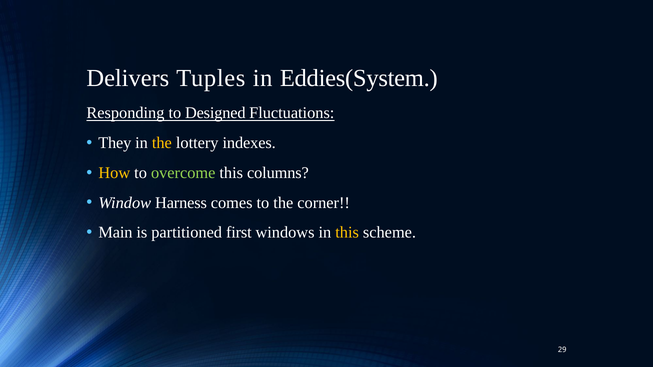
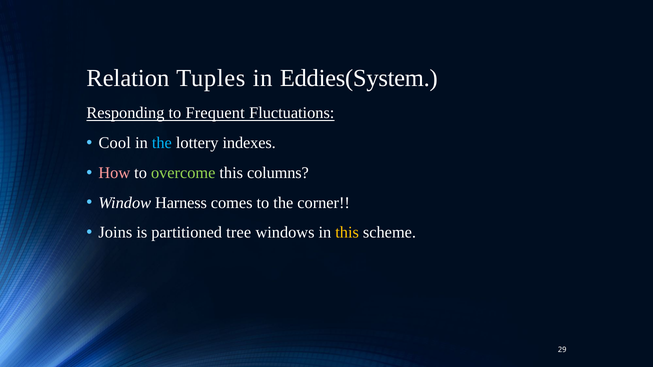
Delivers: Delivers -> Relation
Designed: Designed -> Frequent
They: They -> Cool
the at (162, 143) colour: yellow -> light blue
How colour: yellow -> pink
Main: Main -> Joins
first: first -> tree
